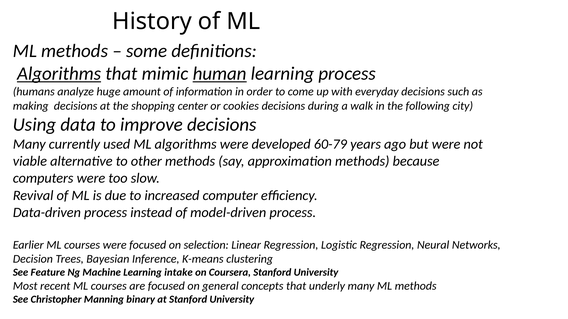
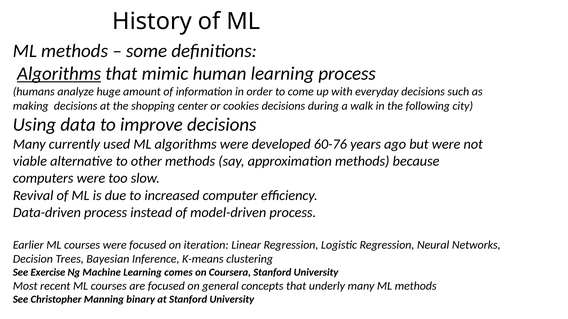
human underline: present -> none
60-79: 60-79 -> 60-76
selection: selection -> iteration
Feature: Feature -> Exercise
intake: intake -> comes
